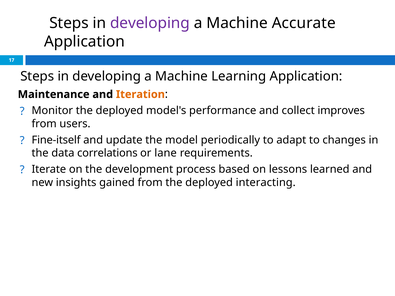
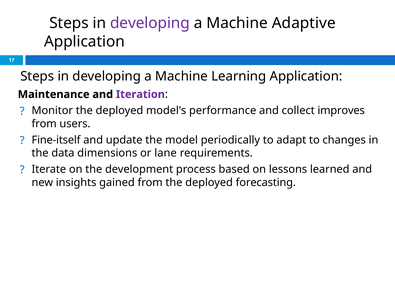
Accurate: Accurate -> Adaptive
Iteration colour: orange -> purple
correlations: correlations -> dimensions
interacting: interacting -> forecasting
